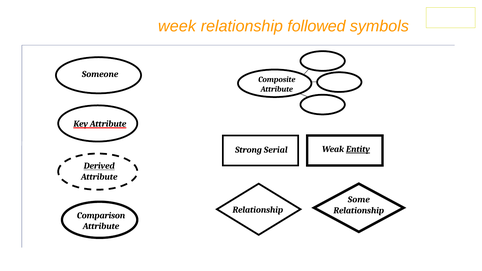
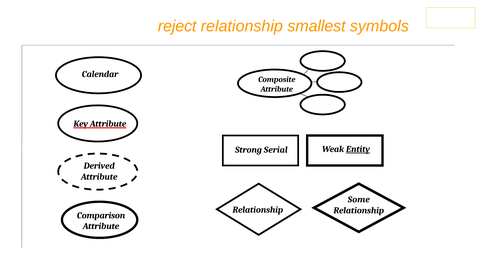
week: week -> reject
followed: followed -> smallest
Someone: Someone -> Calendar
Derived underline: present -> none
